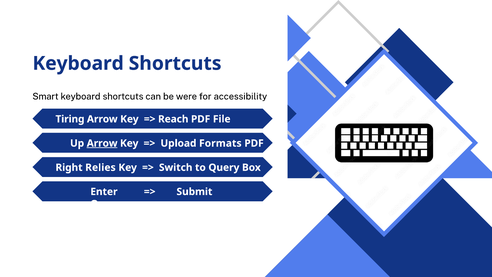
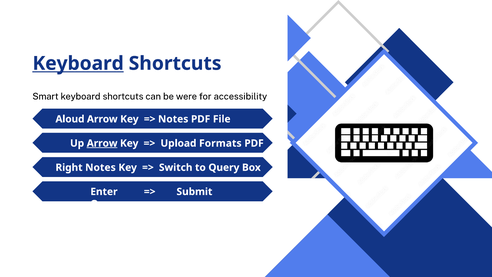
Keyboard at (78, 63) underline: none -> present
Tiring: Tiring -> Aloud
Reach at (173, 119): Reach -> Notes
Right Relies: Relies -> Notes
